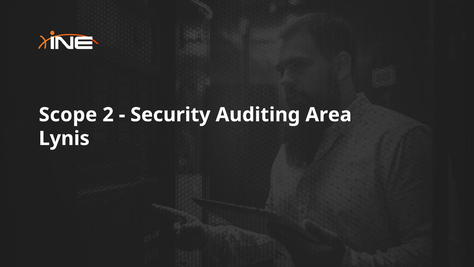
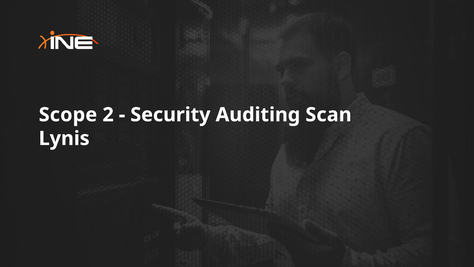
Area: Area -> Scan
